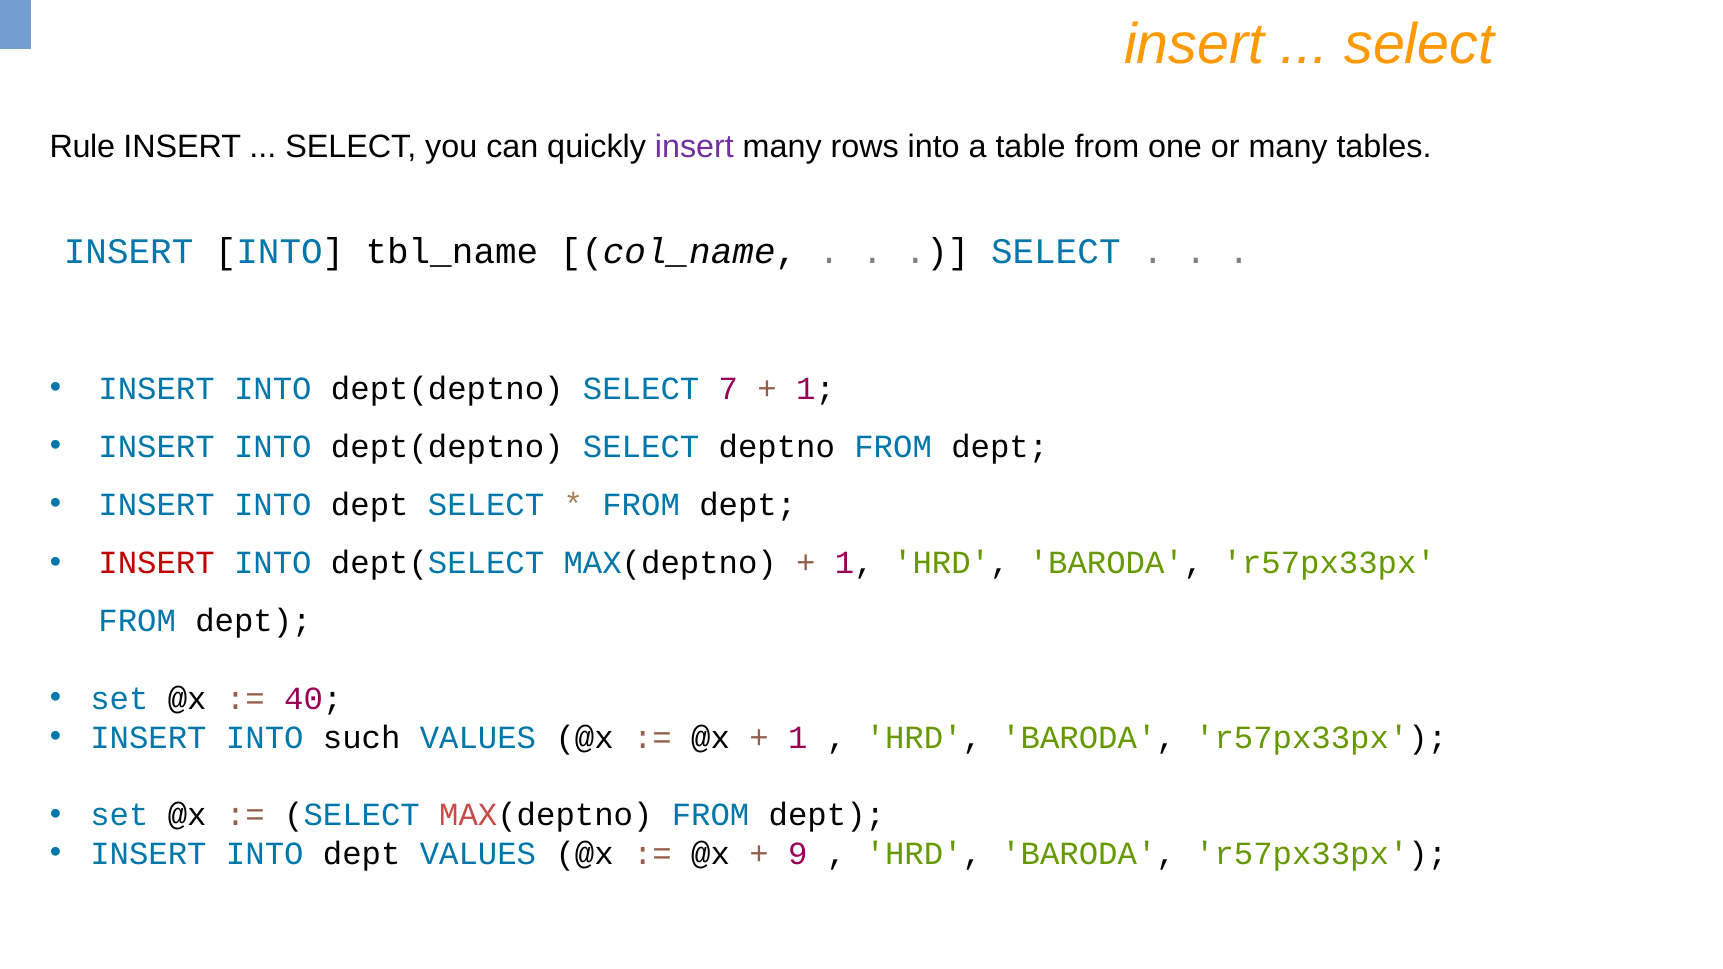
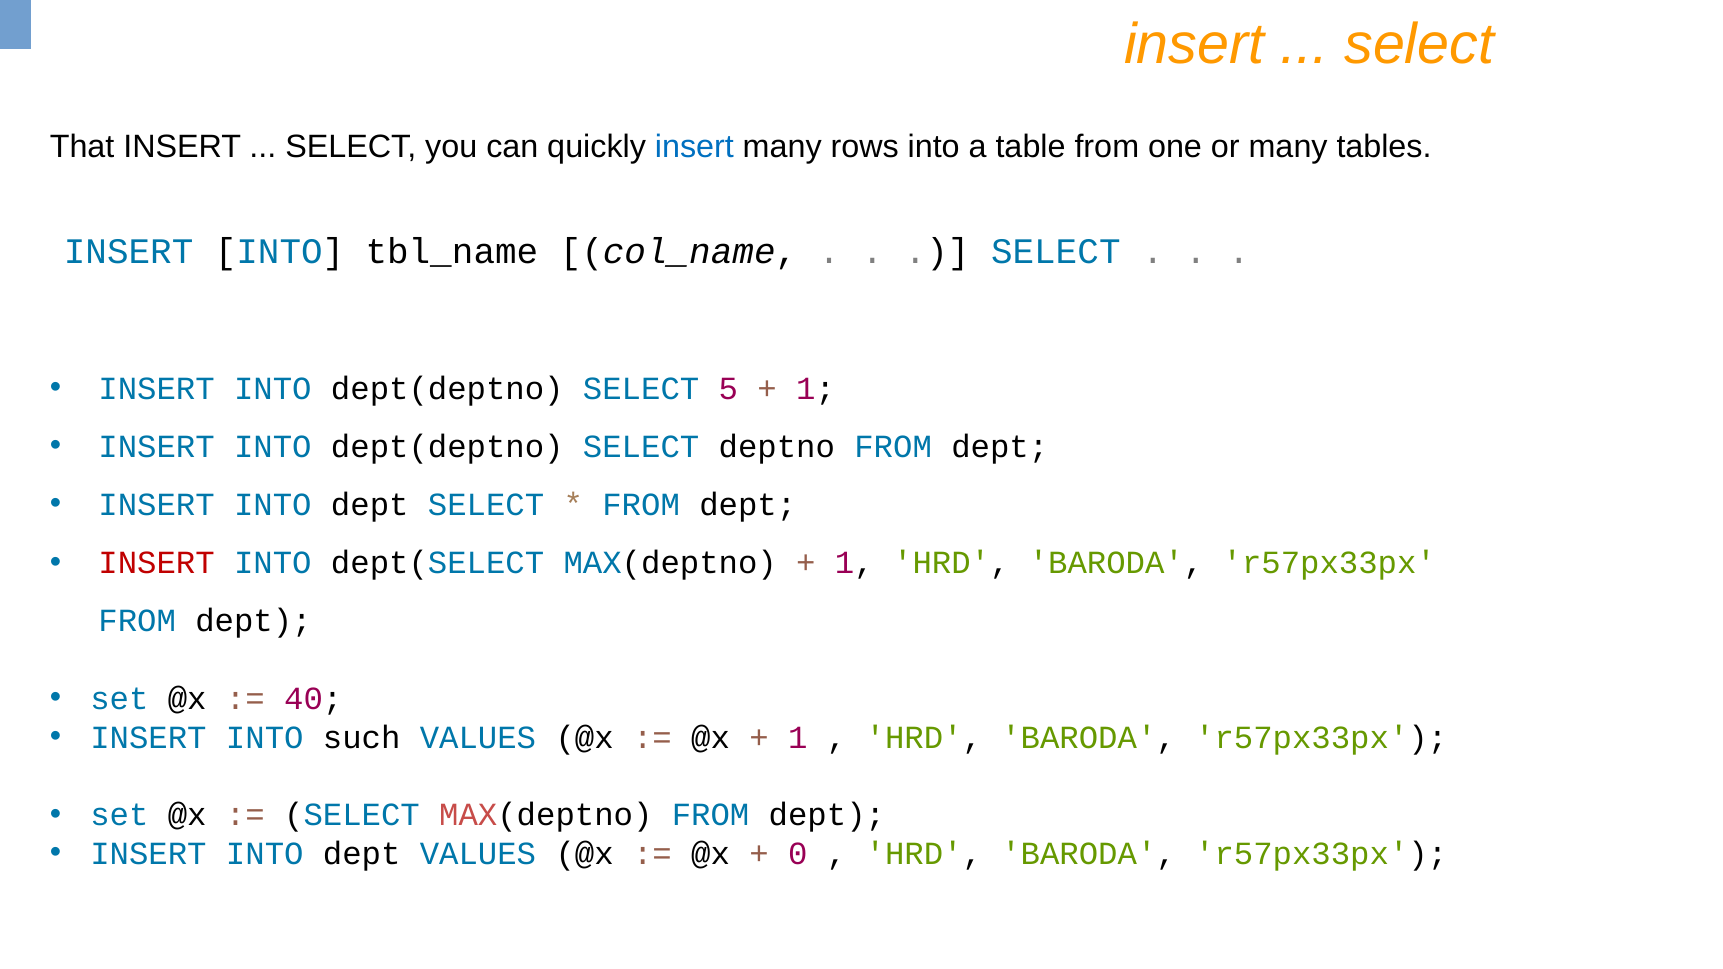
Rule: Rule -> That
insert at (694, 146) colour: purple -> blue
7: 7 -> 5
9: 9 -> 0
